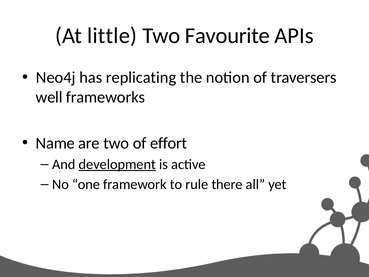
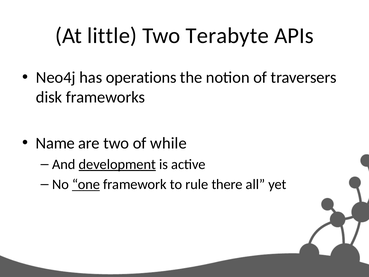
Favourite: Favourite -> Terabyte
replicating: replicating -> operations
well: well -> disk
effort: effort -> while
one underline: none -> present
